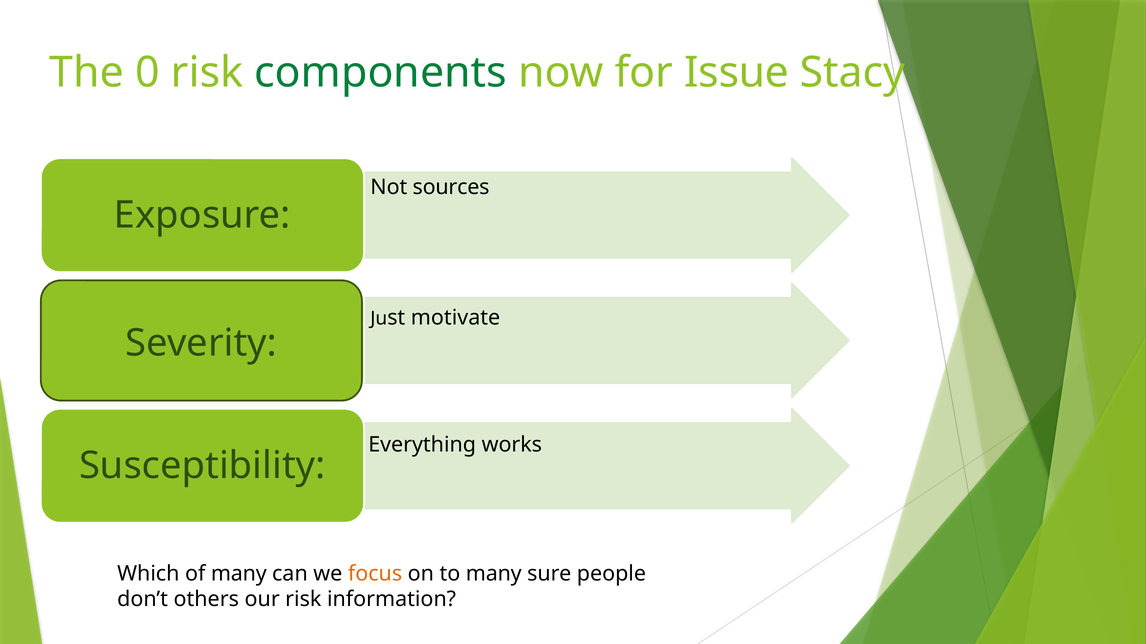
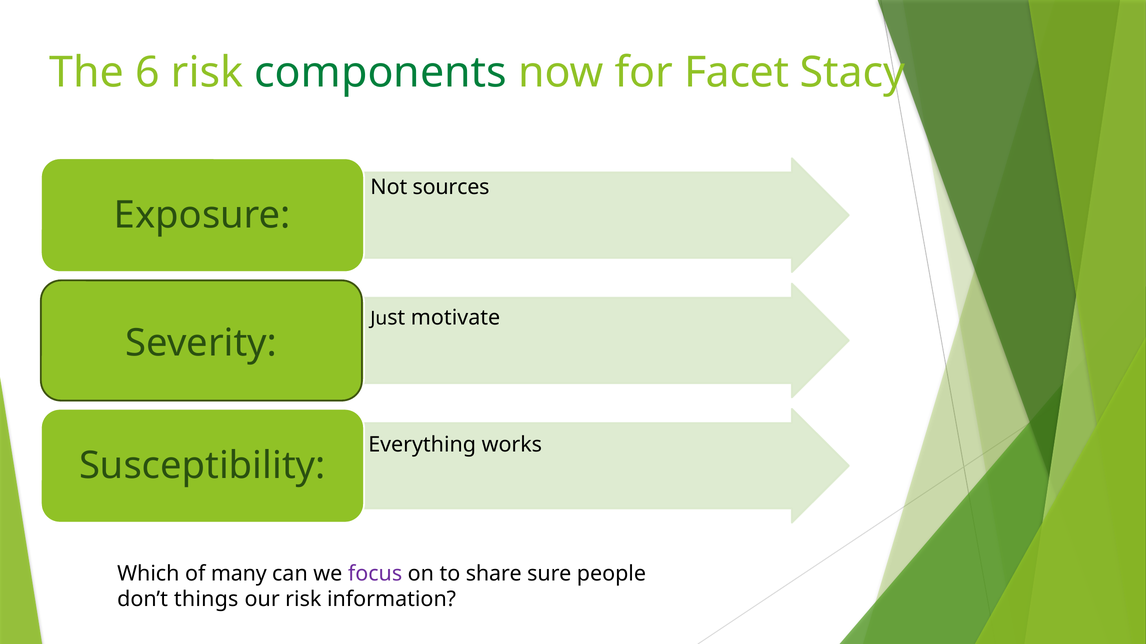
0: 0 -> 6
Issue: Issue -> Facet
focus colour: orange -> purple
to many: many -> share
others: others -> things
